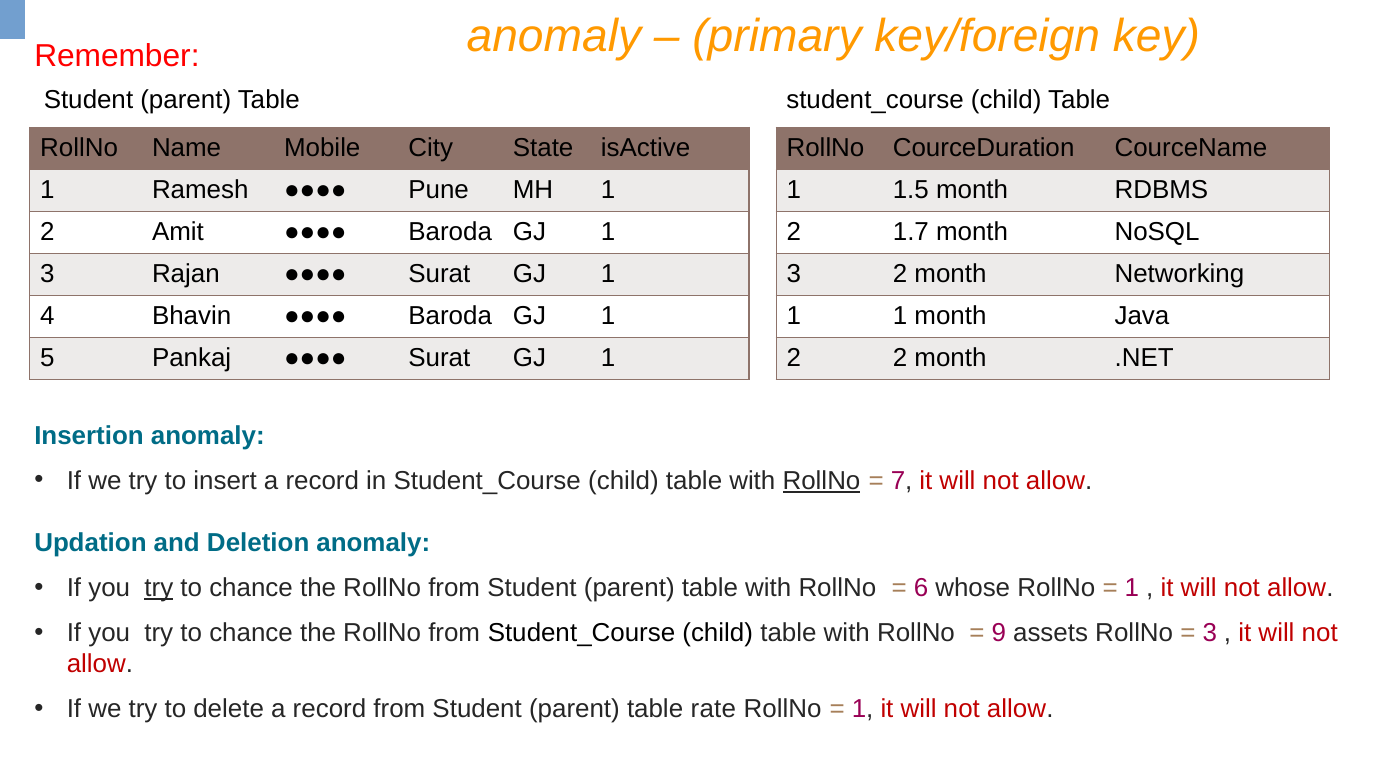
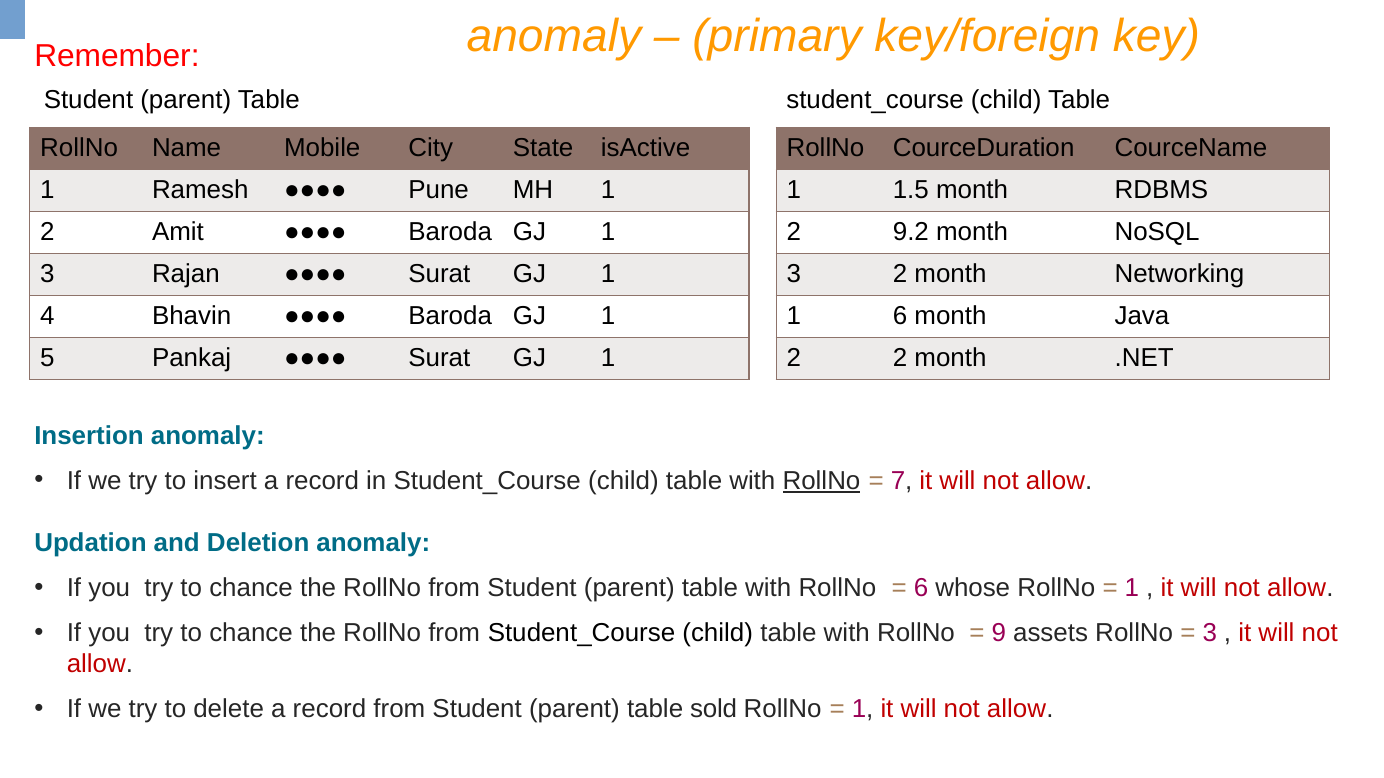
1.7: 1.7 -> 9.2
1 1: 1 -> 6
try at (159, 588) underline: present -> none
rate: rate -> sold
